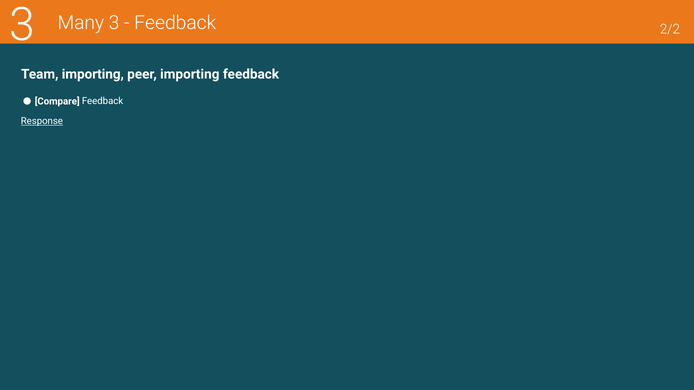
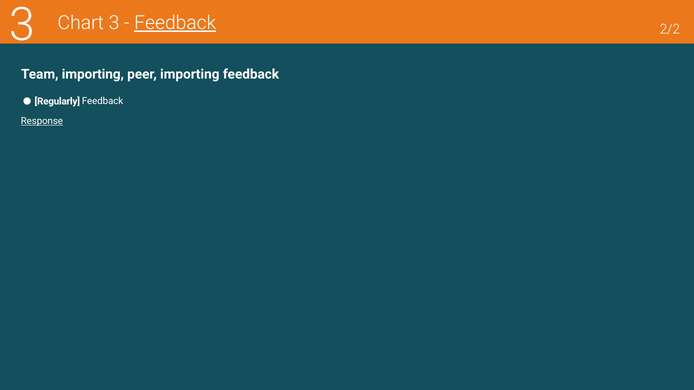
Many: Many -> Chart
Feedback at (175, 23) underline: none -> present
Compare: Compare -> Regularly
